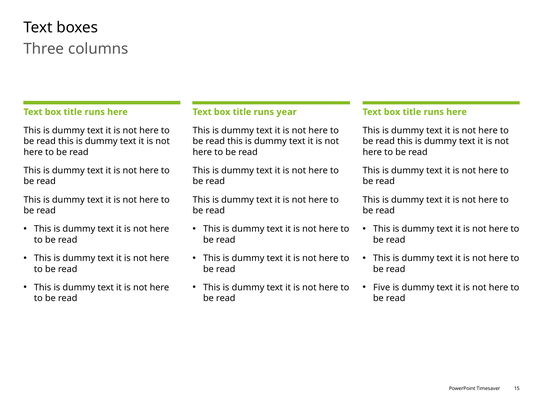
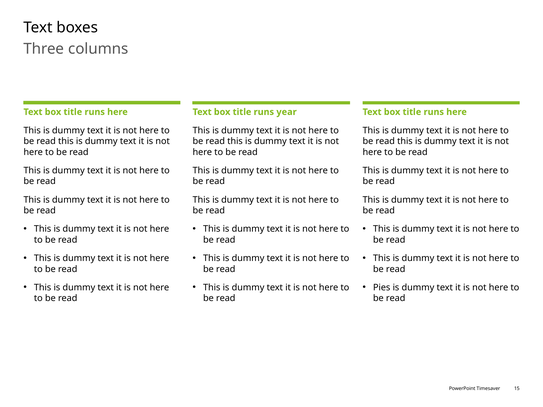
Five: Five -> Pies
